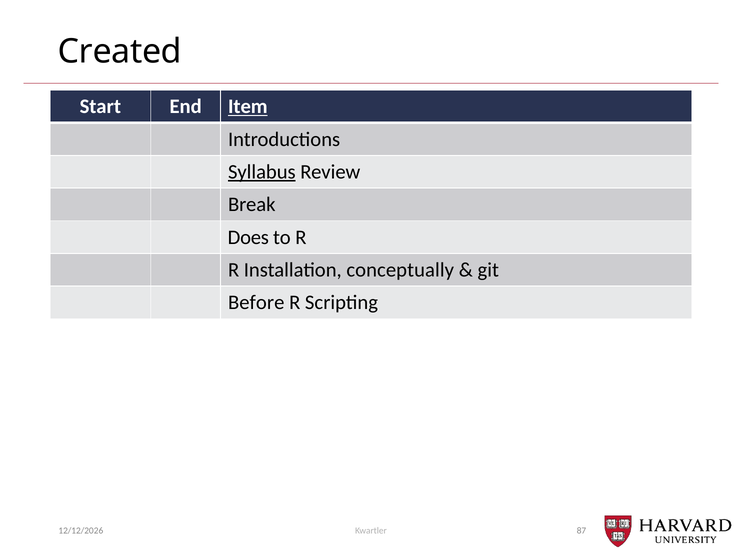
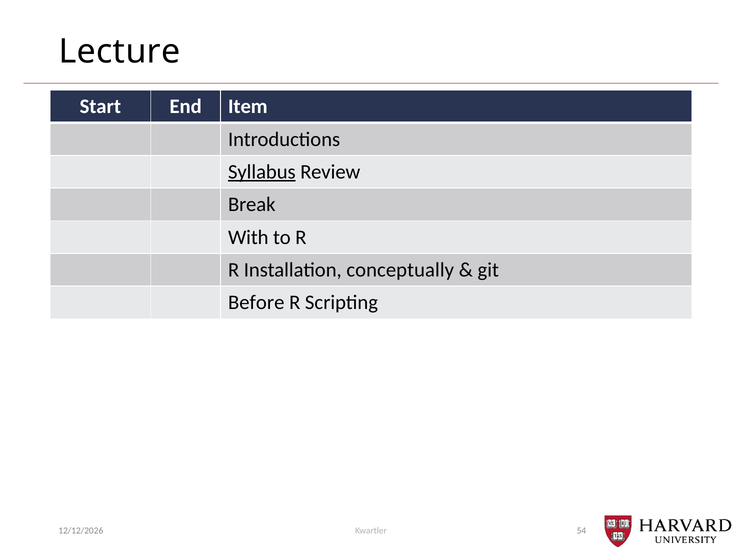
Created: Created -> Lecture
Item underline: present -> none
Does: Does -> With
87: 87 -> 54
